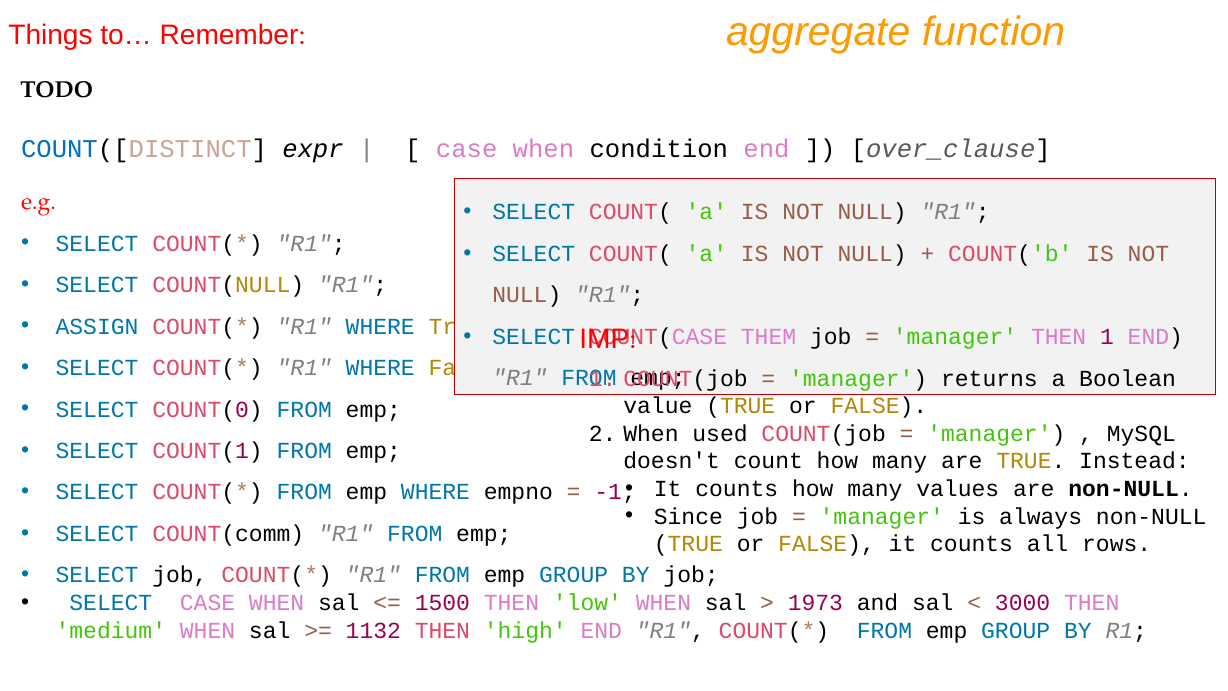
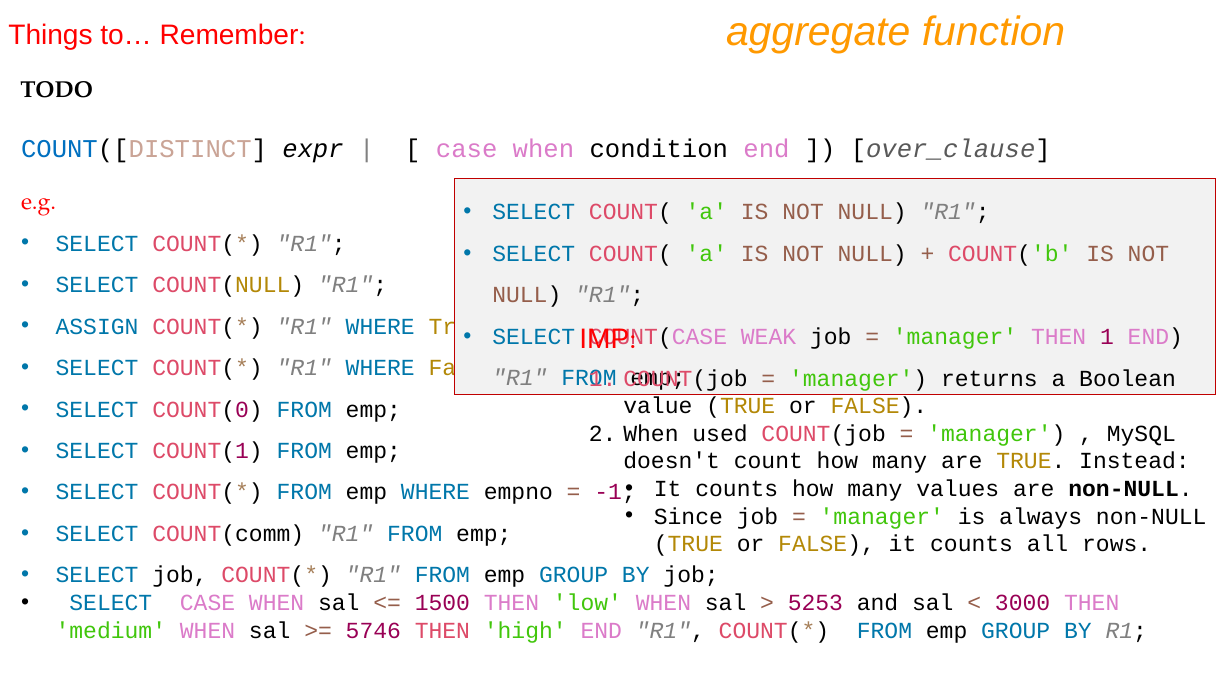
THEM: THEM -> WEAK
1973: 1973 -> 5253
1132: 1132 -> 5746
